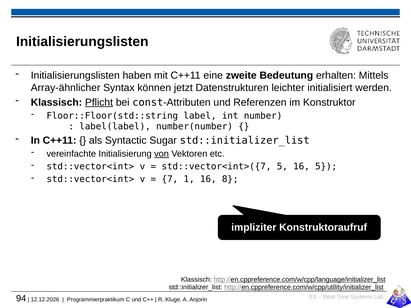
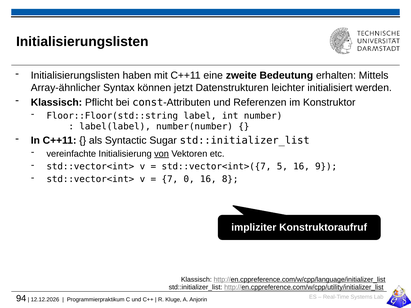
Pflicht underline: present -> none
16 5: 5 -> 9
1: 1 -> 0
